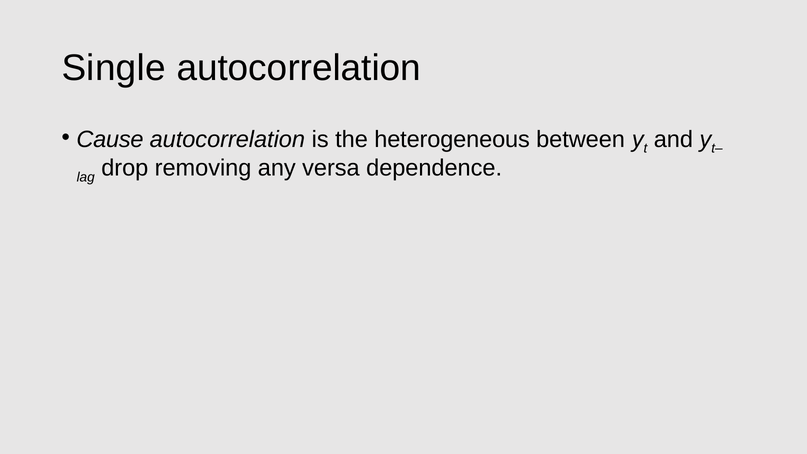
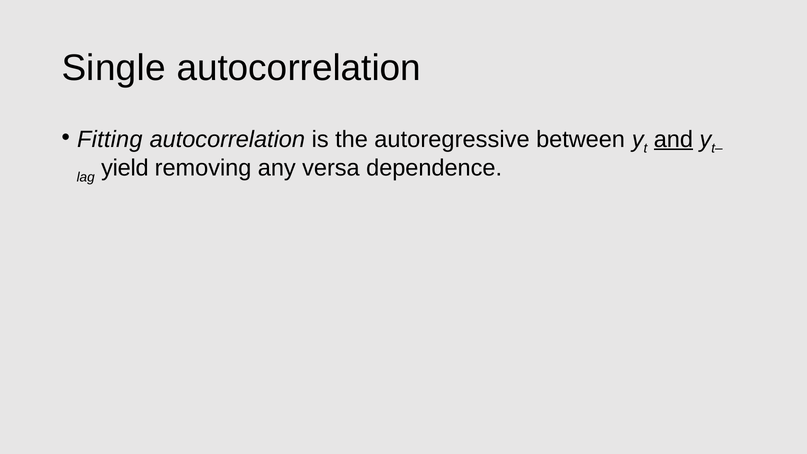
Cause: Cause -> Fitting
heterogeneous: heterogeneous -> autoregressive
and underline: none -> present
drop: drop -> yield
